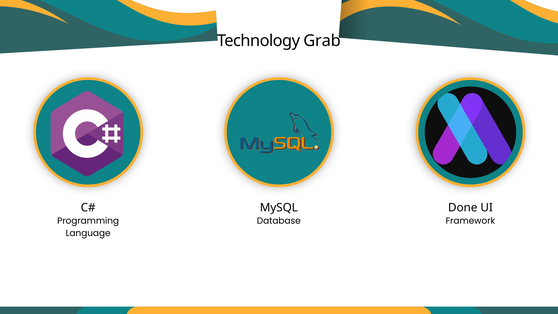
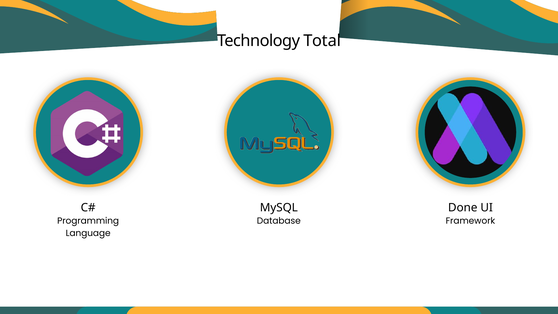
Grab: Grab -> Total
